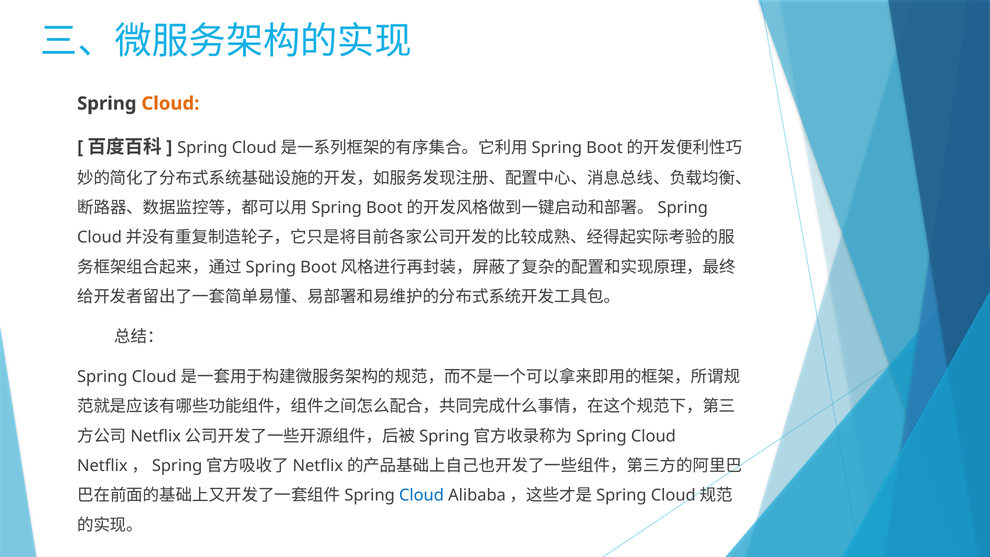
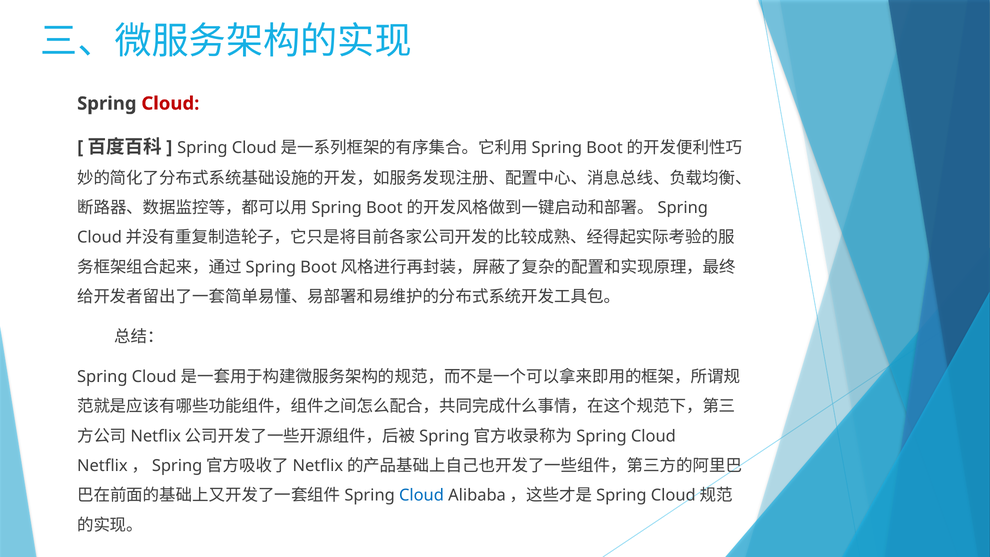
Cloud at (170, 104) colour: orange -> red
